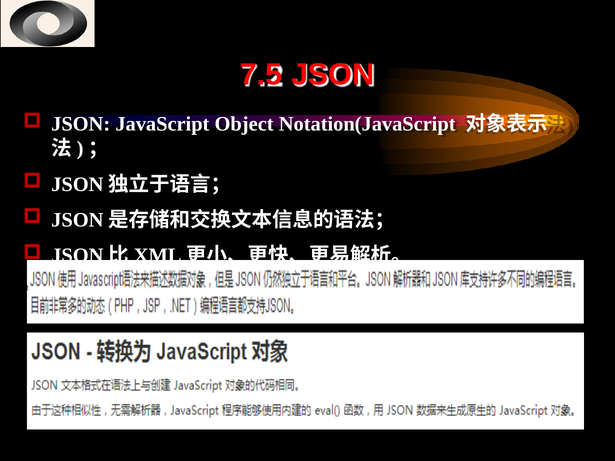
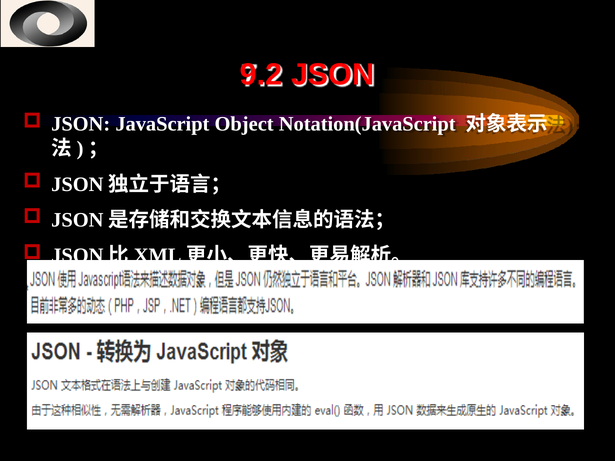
7.5: 7.5 -> 9.2
